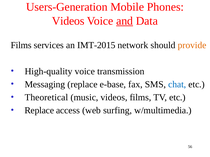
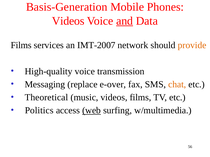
Users-Generation: Users-Generation -> Basis-Generation
IMT-2015: IMT-2015 -> IMT-2007
e-base: e-base -> e-over
chat colour: blue -> orange
Replace at (39, 111): Replace -> Politics
web underline: none -> present
